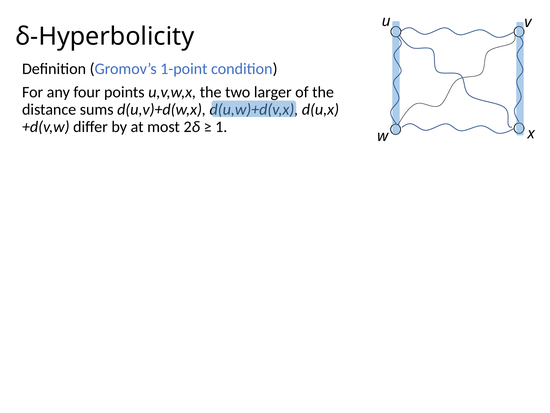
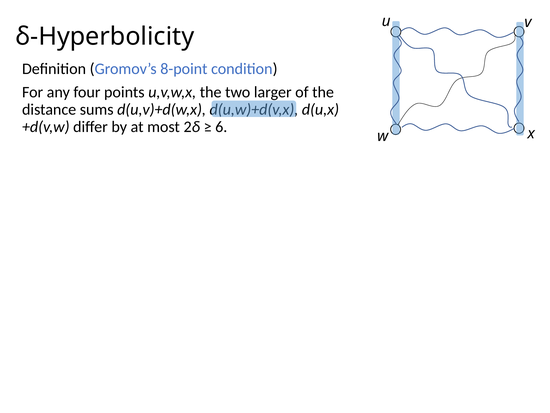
1-point: 1-point -> 8-point
1: 1 -> 6
